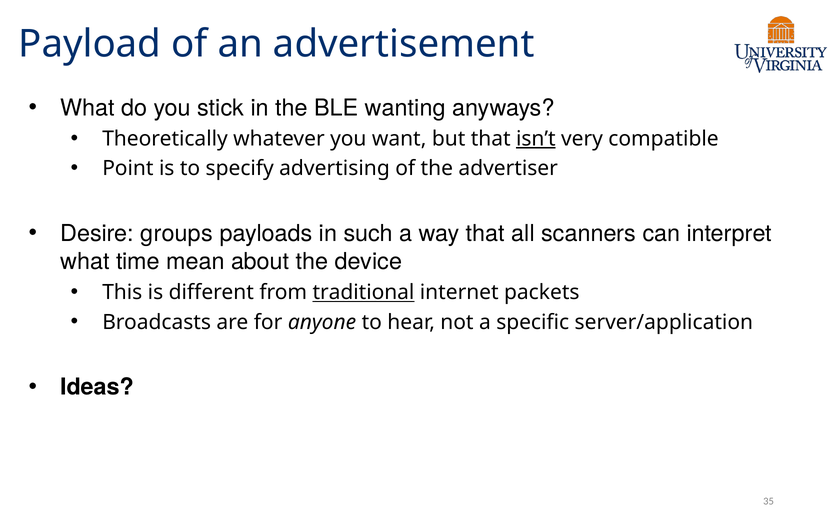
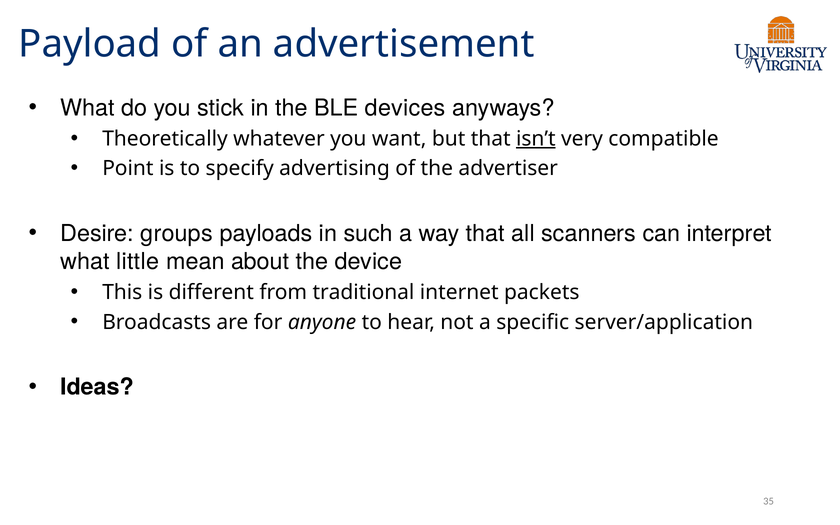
wanting: wanting -> devices
time: time -> little
traditional underline: present -> none
